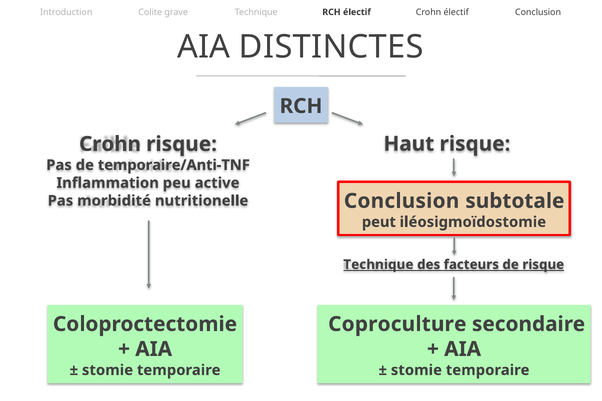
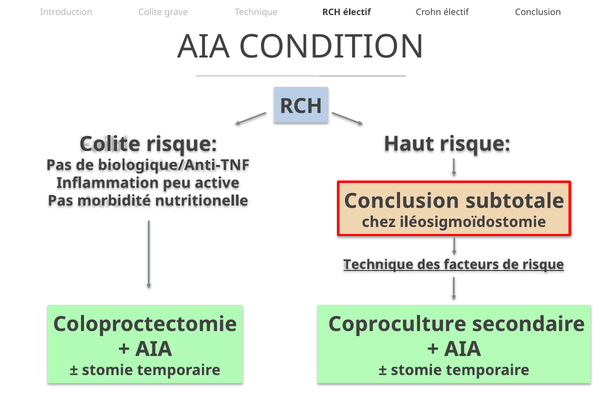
DISTINCTES: DISTINCTES -> CONDITION
Crohn at (110, 144): Crohn -> Colite
temporaire/Anti-TNF: temporaire/Anti-TNF -> biologique/Anti-TNF
peut: peut -> chez
